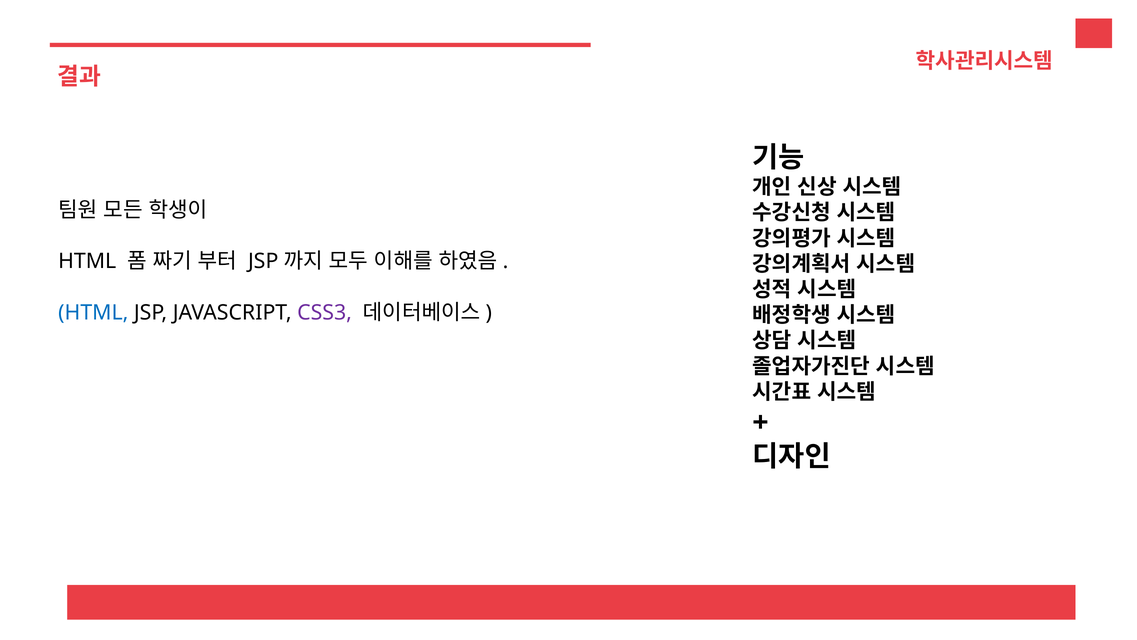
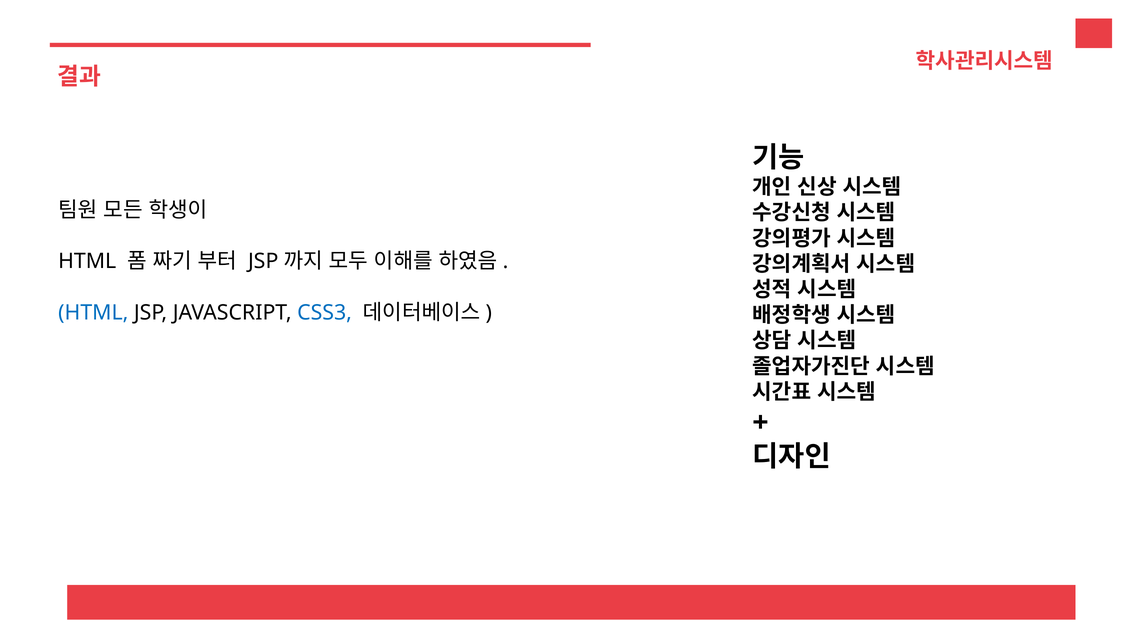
CSS3 colour: purple -> blue
